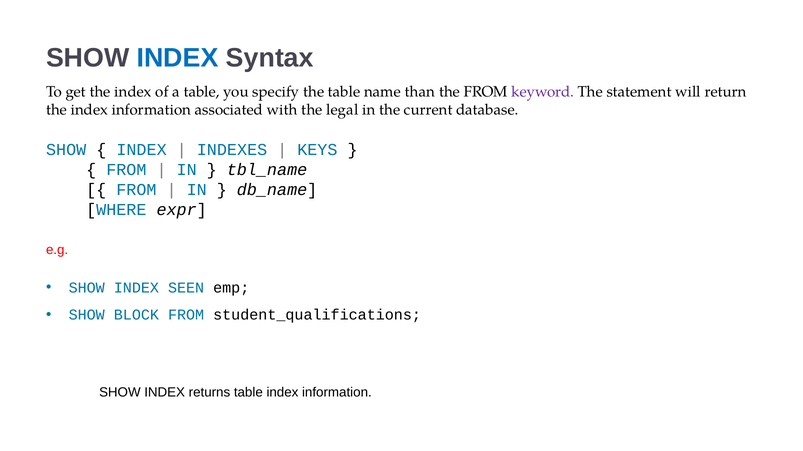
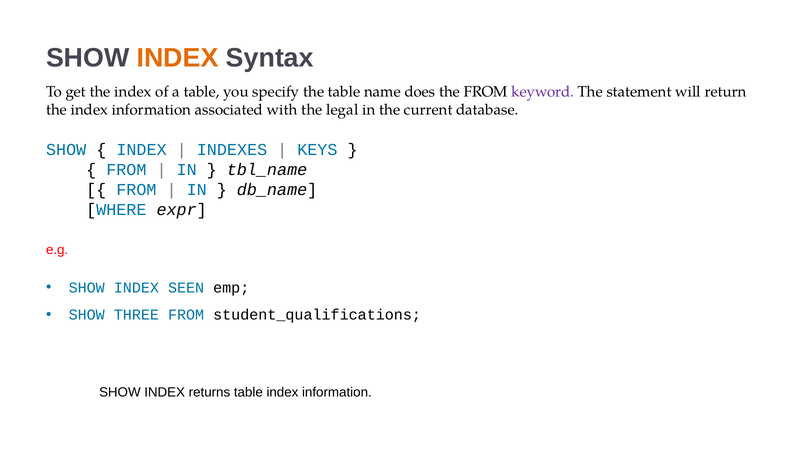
INDEX at (178, 58) colour: blue -> orange
than: than -> does
BLOCK: BLOCK -> THREE
